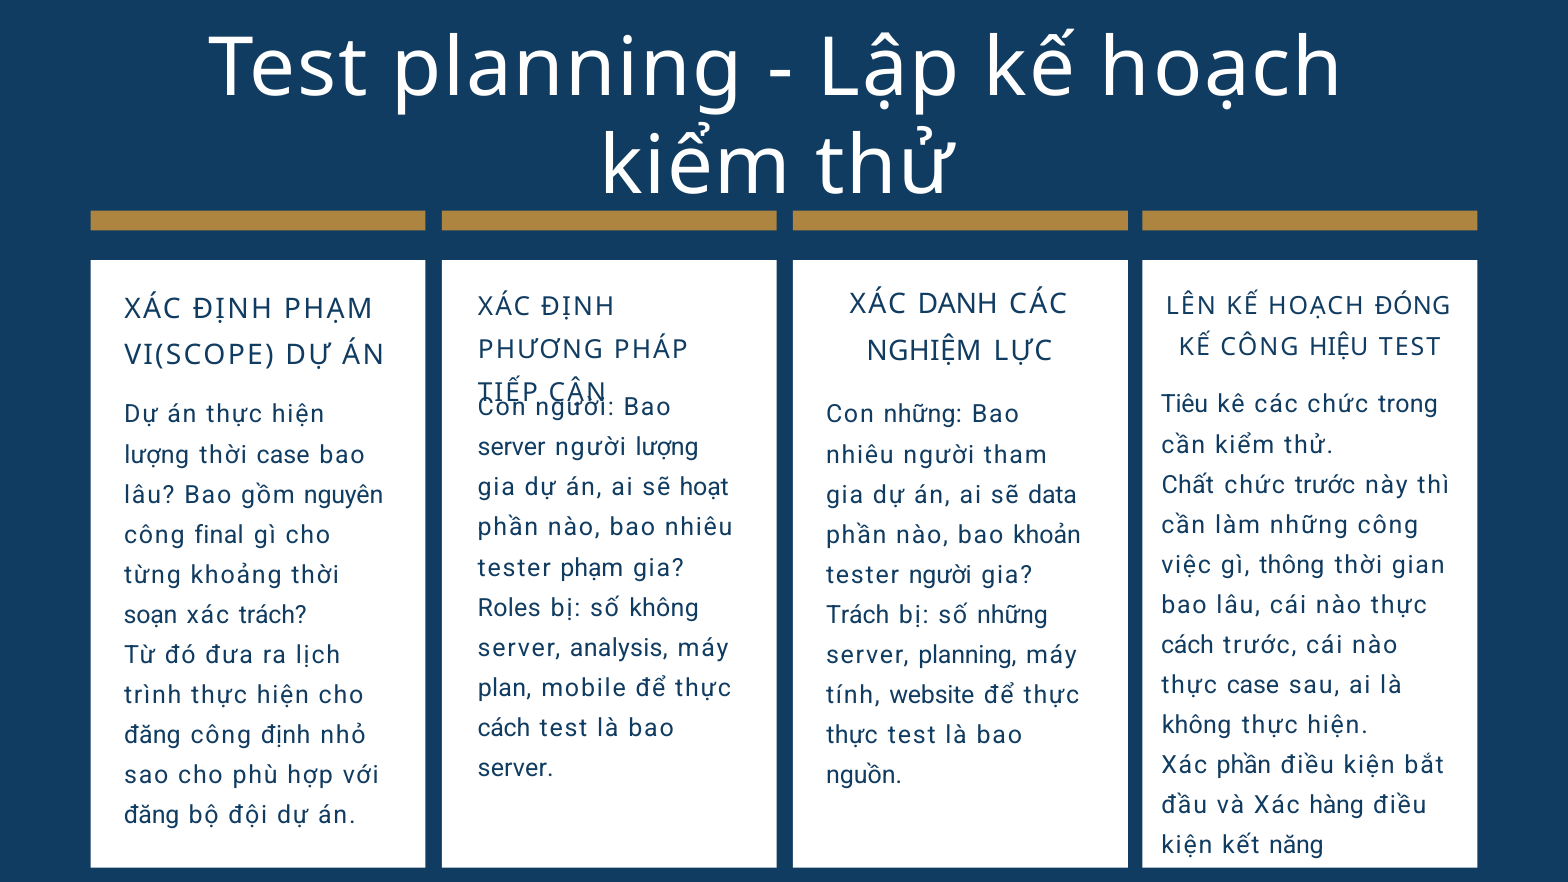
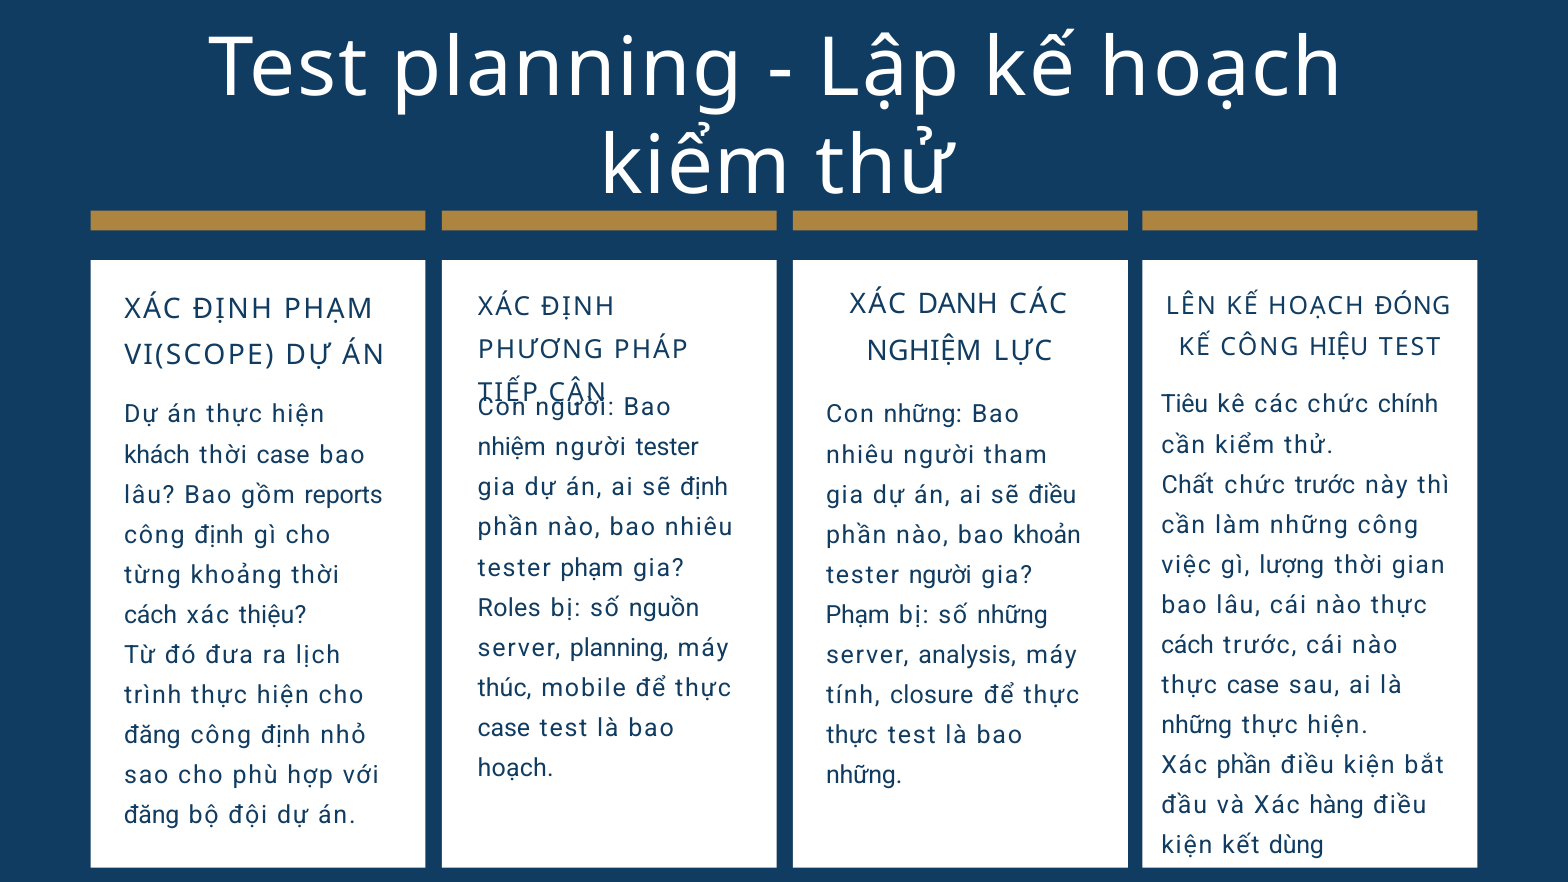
trong: trong -> chính
server at (512, 448): server -> nhiệm
người lượng: lượng -> tester
lượng at (157, 455): lượng -> khách
sẽ hoạt: hoạt -> định
nguyên: nguyên -> reports
sẽ data: data -> điều
final at (219, 535): final -> định
thông: thông -> lượng
số không: không -> nguồn
soạn at (151, 615): soạn -> cách
xác trách: trách -> thiệu
Trách at (858, 615): Trách -> Phạm
server analysis: analysis -> planning
server planning: planning -> analysis
plan: plan -> thúc
website: website -> closure
không at (1197, 725): không -> những
cách at (504, 728): cách -> case
server at (516, 768): server -> hoạch
nguồn at (864, 775): nguồn -> những
năng: năng -> dùng
